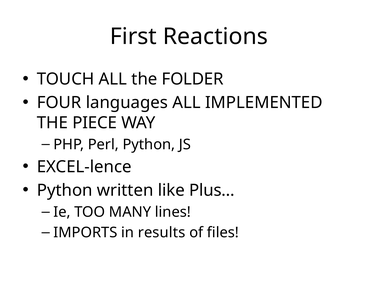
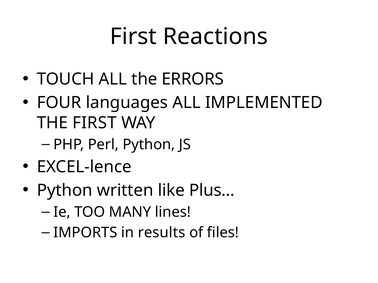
FOLDER: FOLDER -> ERRORS
THE PIECE: PIECE -> FIRST
